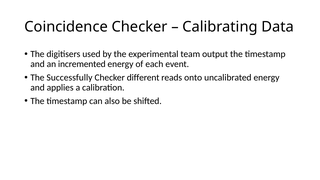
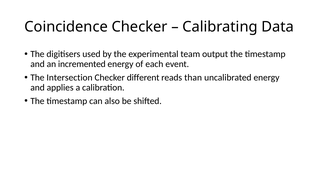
Successfully: Successfully -> Intersection
onto: onto -> than
